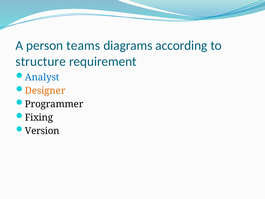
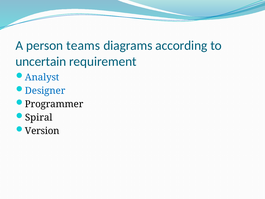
structure: structure -> uncertain
Designer colour: orange -> blue
Fixing: Fixing -> Spiral
